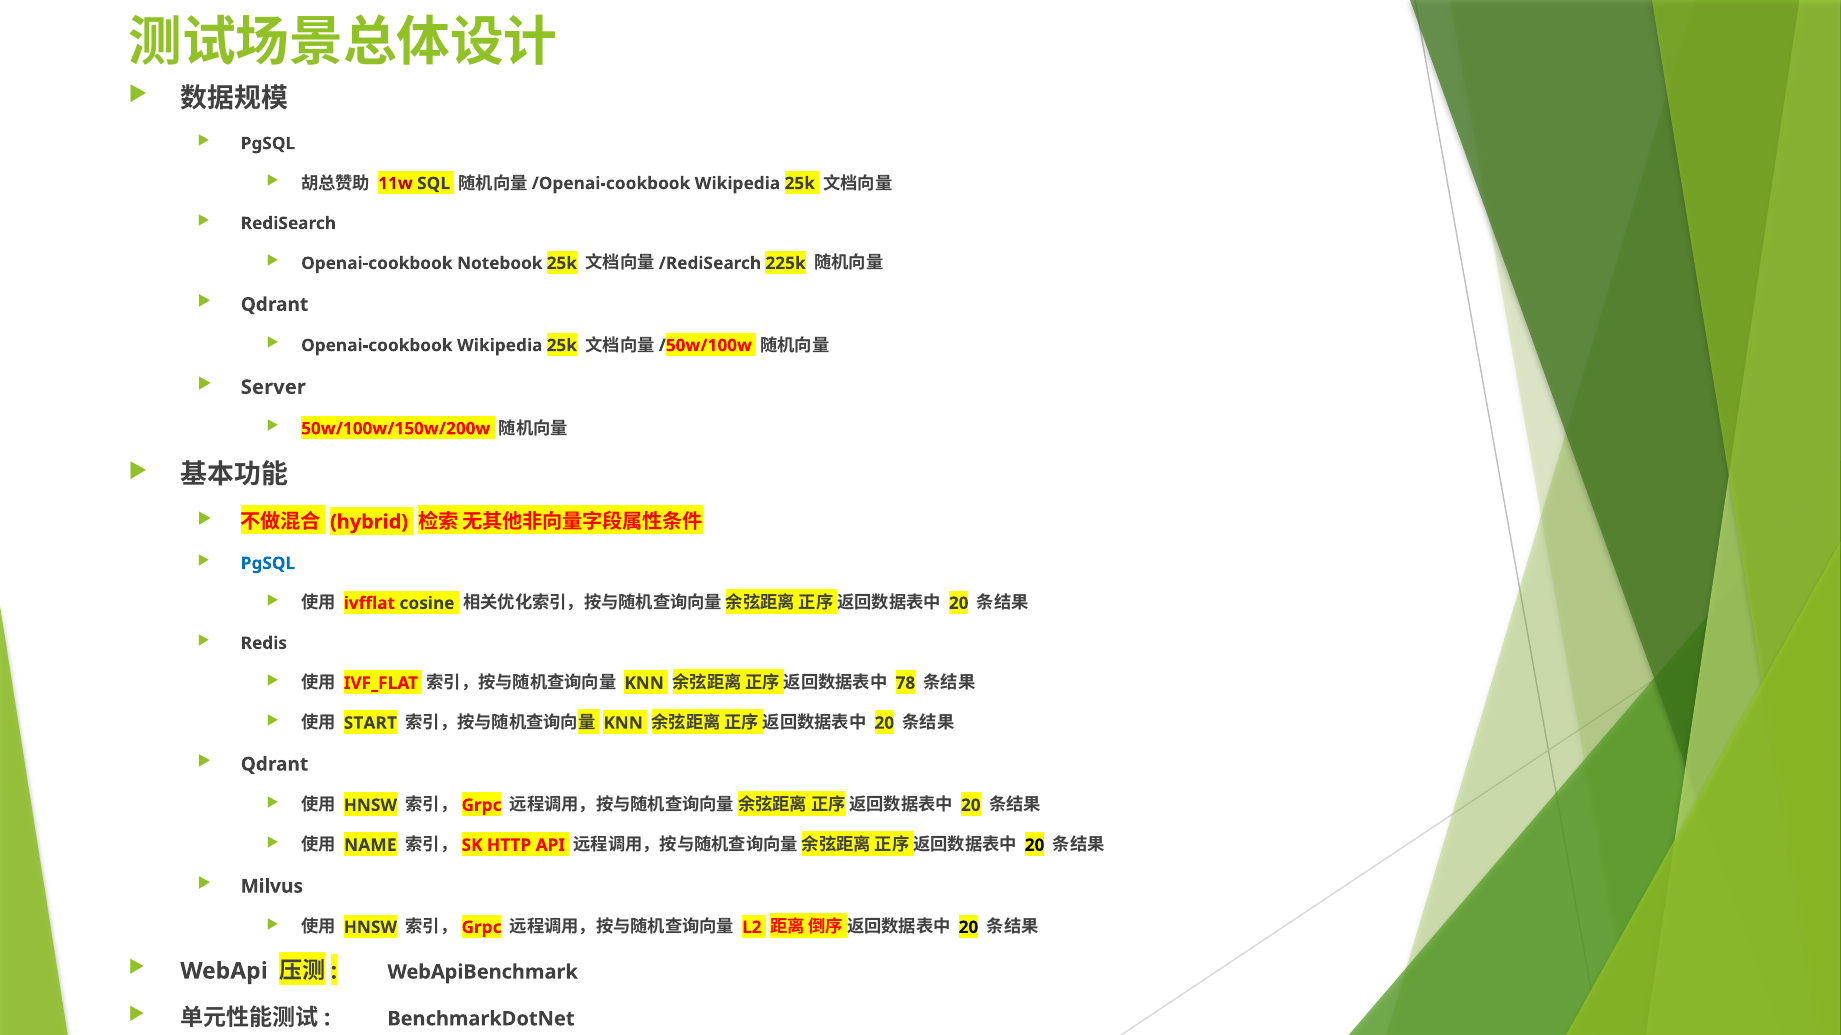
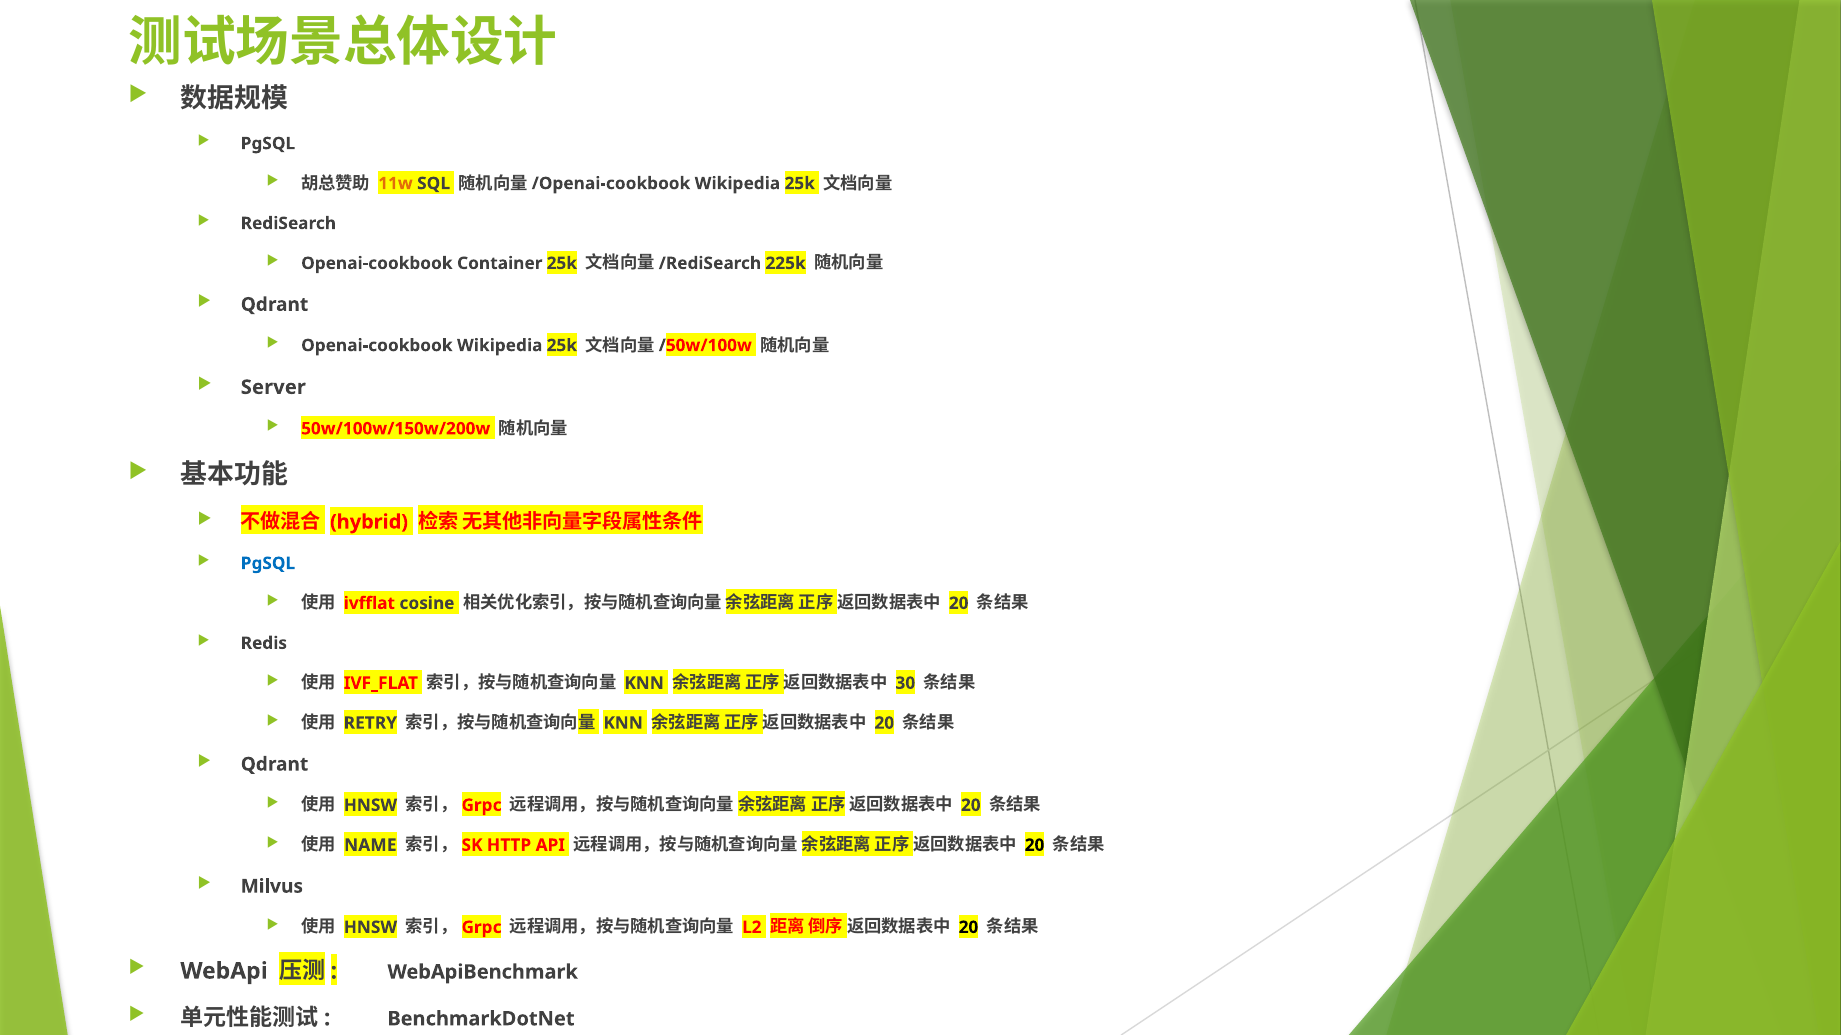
11w colour: red -> orange
Notebook: Notebook -> Container
78: 78 -> 30
START: START -> RETRY
